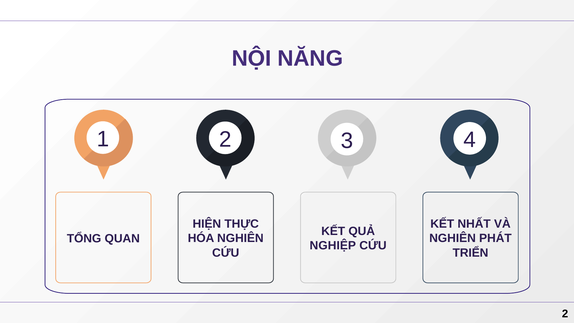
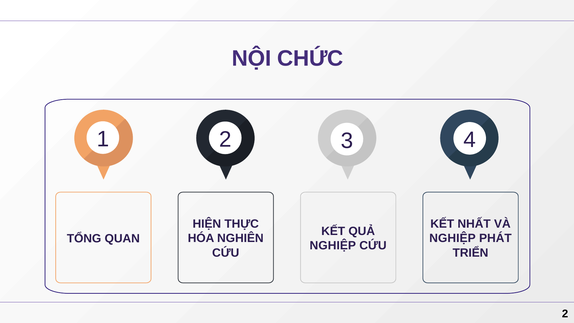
NĂNG: NĂNG -> CHỨC
NGHIÊN at (453, 238): NGHIÊN -> NGHIỆP
